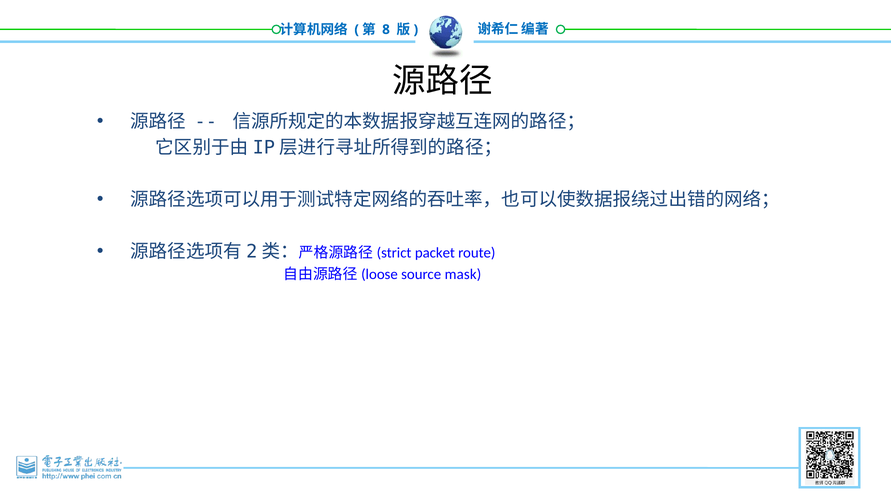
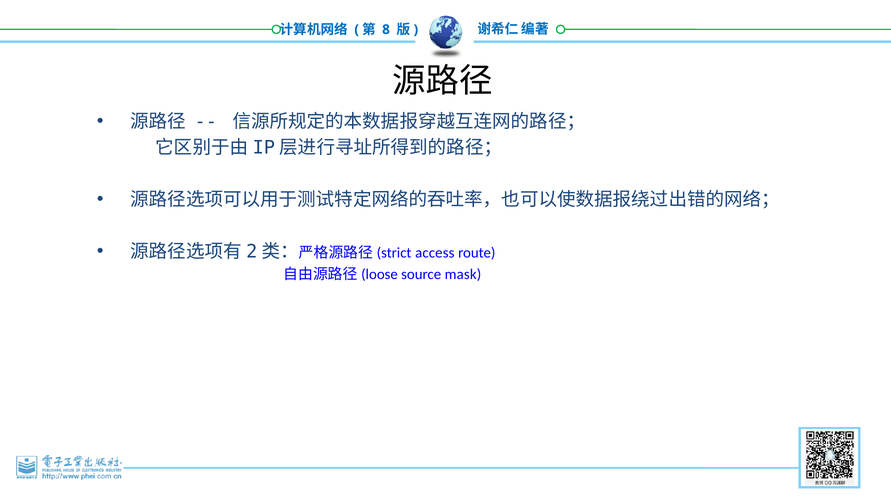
packet: packet -> access
